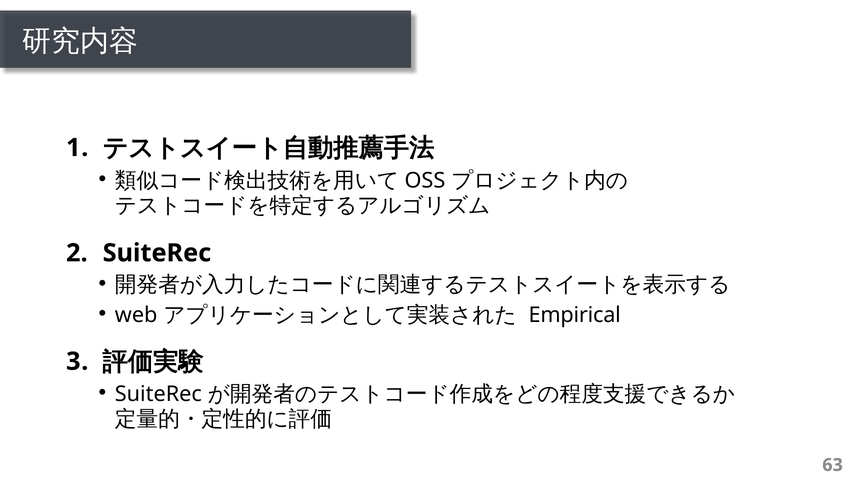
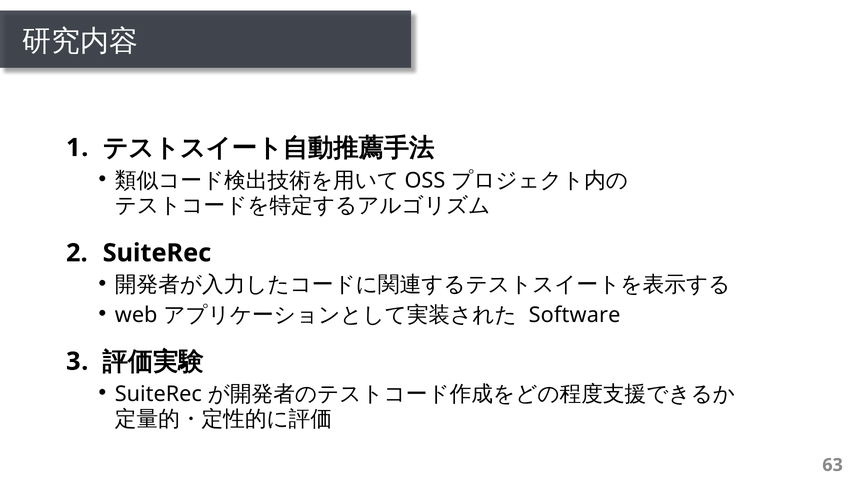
Empirical: Empirical -> Software
